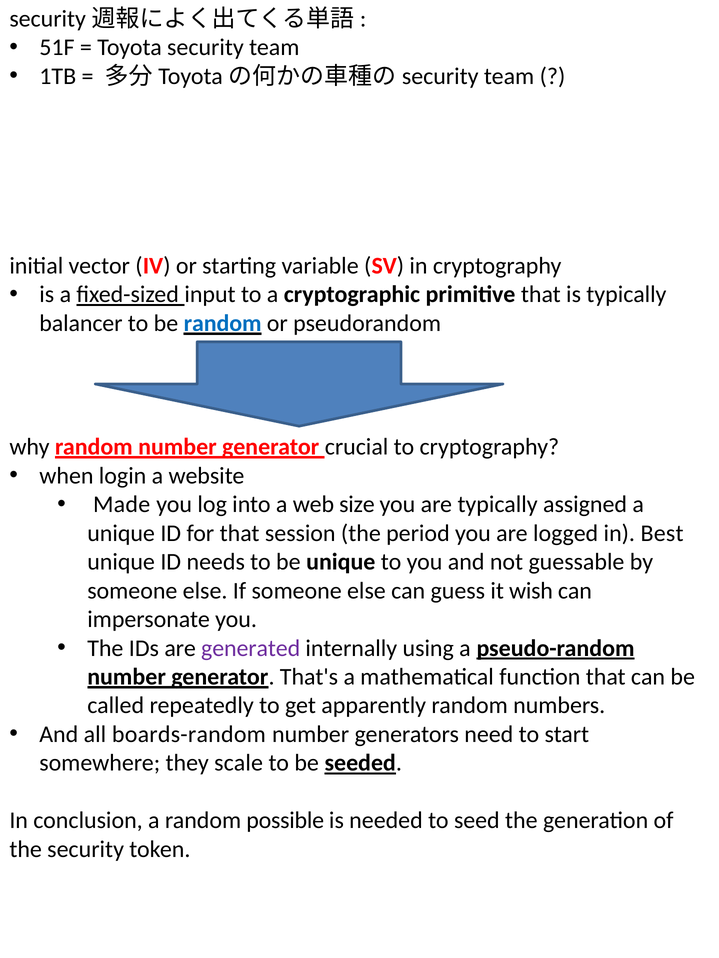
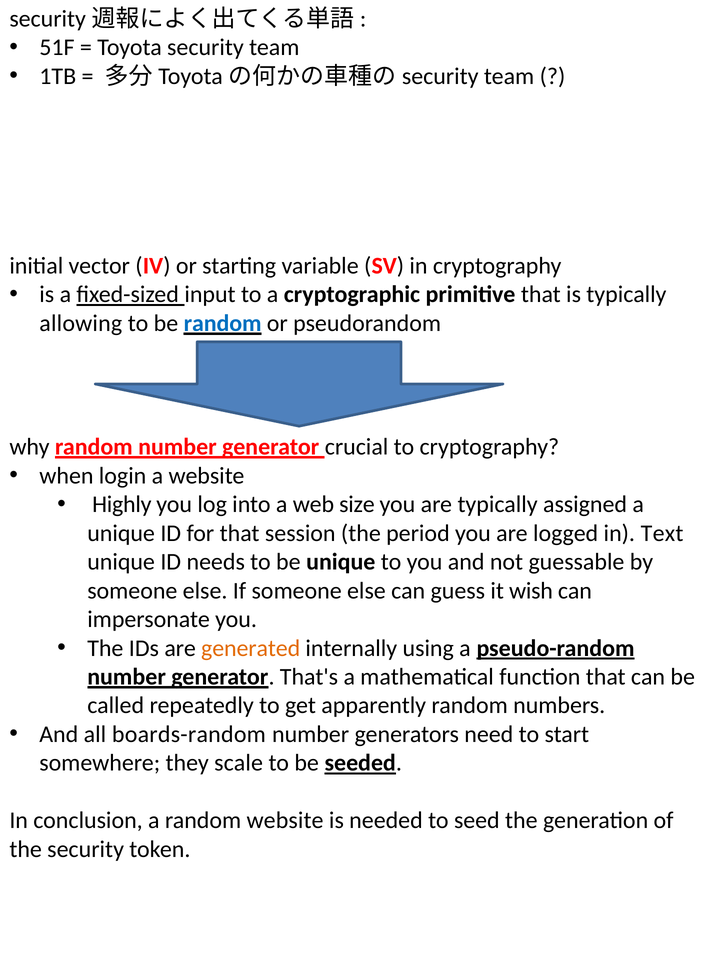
balancer: balancer -> allowing
Made: Made -> Highly
Best: Best -> Text
generated colour: purple -> orange
random possible: possible -> website
